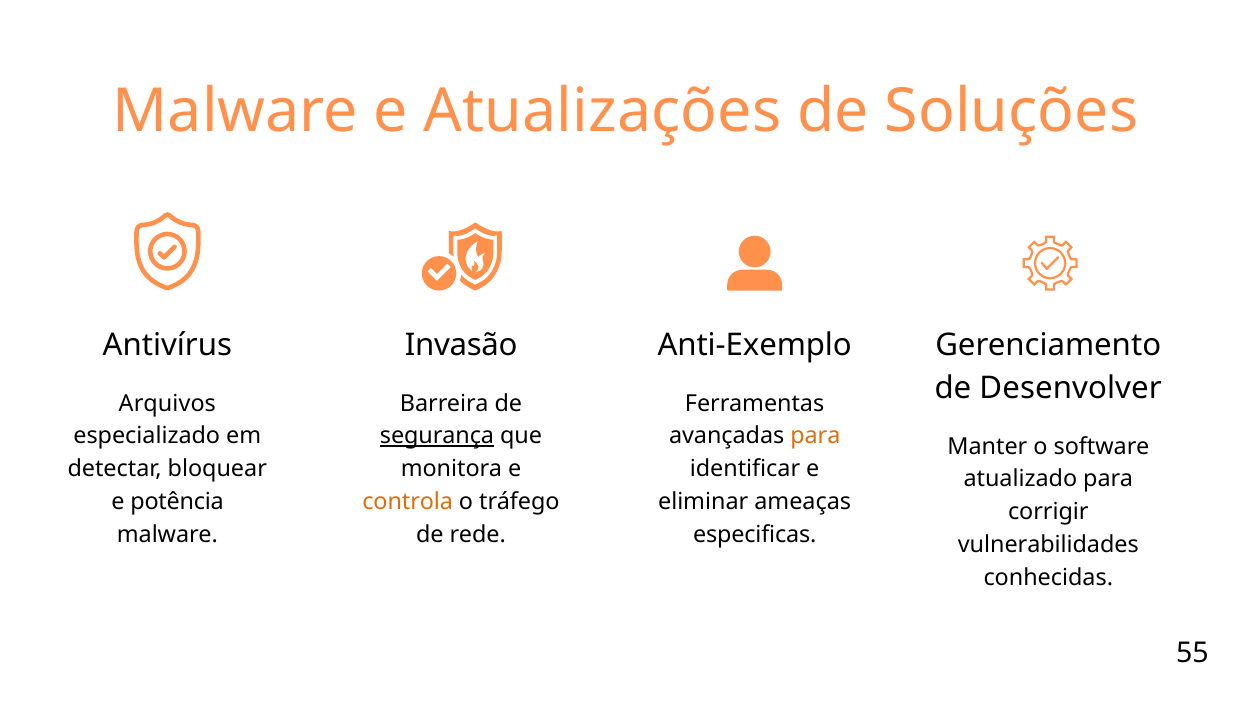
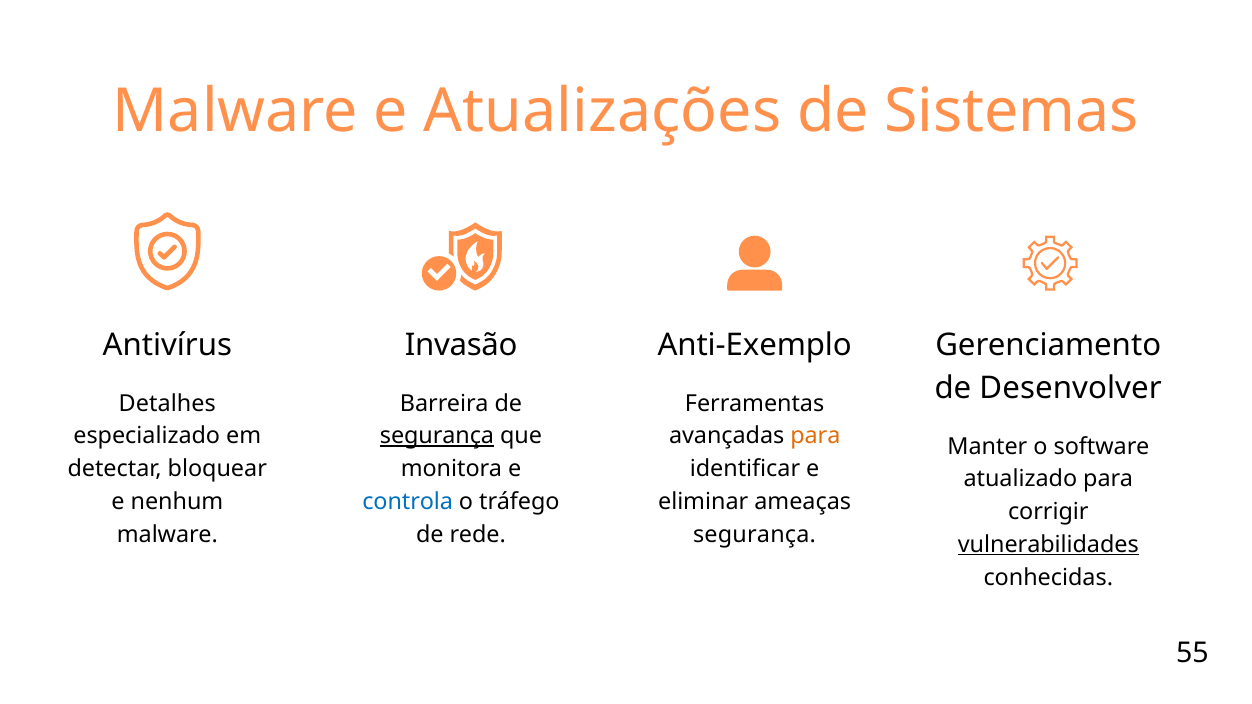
Soluções: Soluções -> Sistemas
Arquivos: Arquivos -> Detalhes
potência: potência -> nenhum
controla colour: orange -> blue
especificas at (755, 535): especificas -> segurança
vulnerabilidades underline: none -> present
